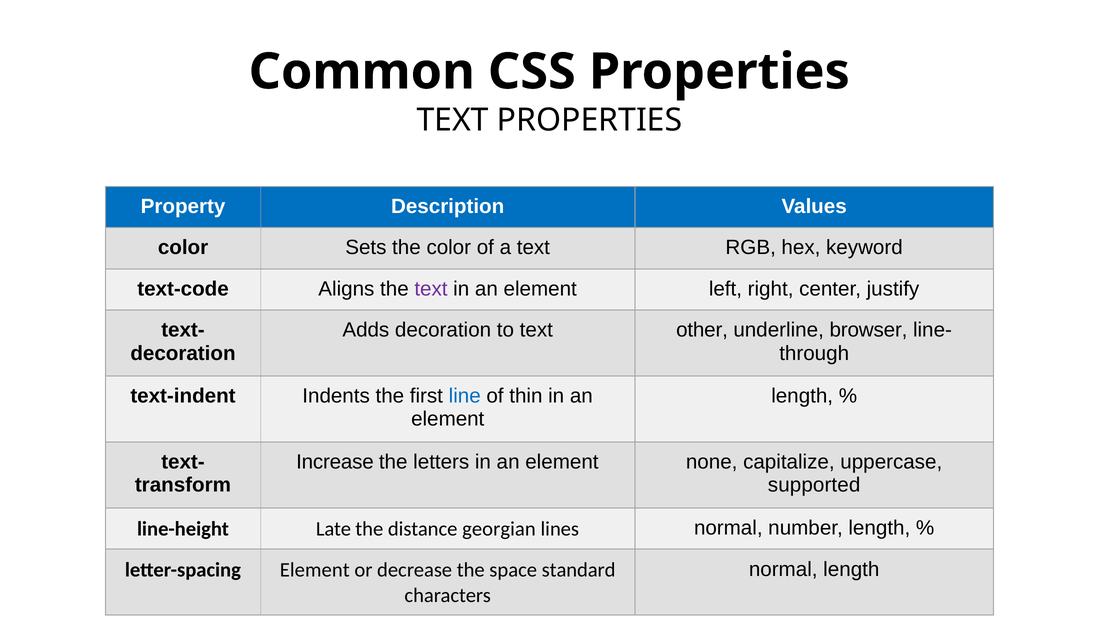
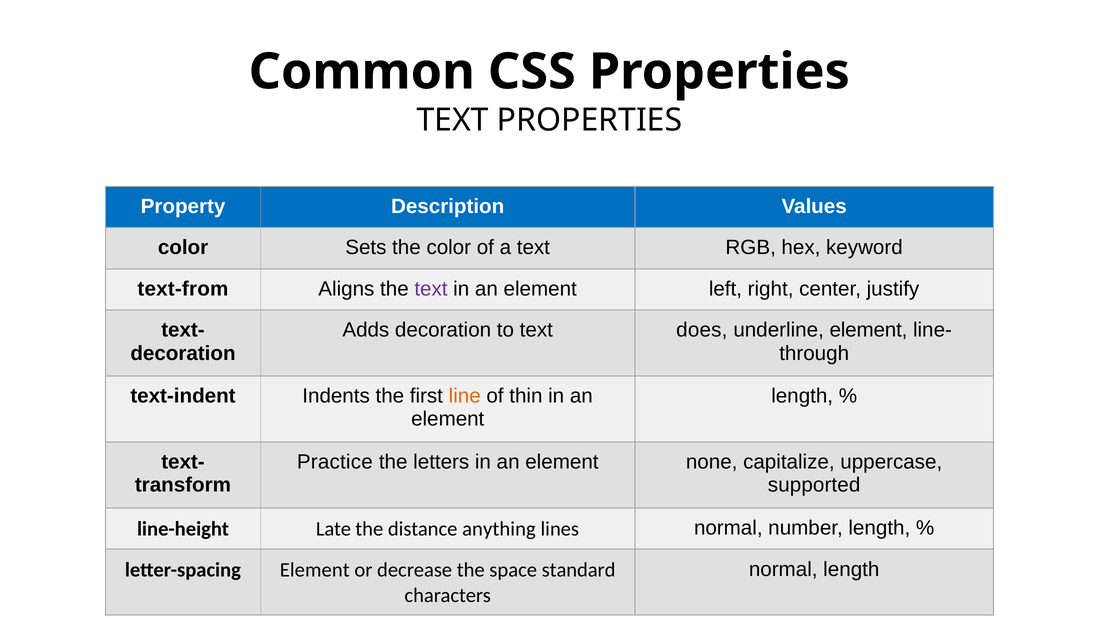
text-code: text-code -> text-from
other: other -> does
underline browser: browser -> element
line colour: blue -> orange
Increase: Increase -> Practice
georgian: georgian -> anything
